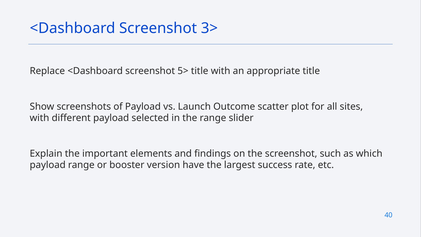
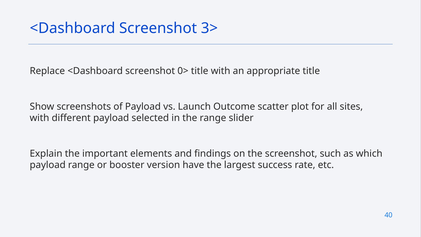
5>: 5> -> 0>
